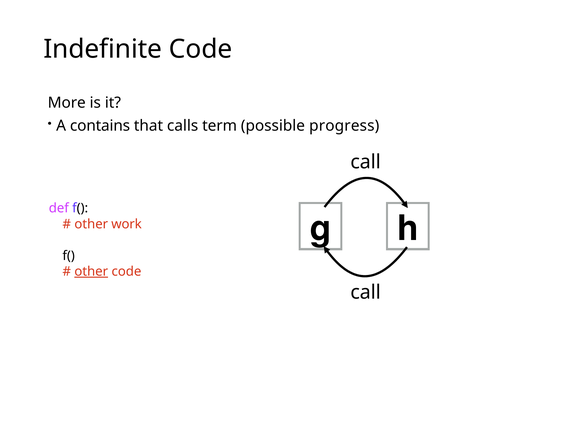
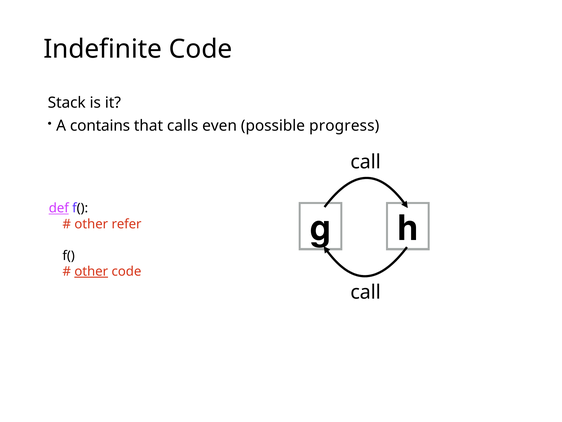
More: More -> Stack
term: term -> even
def underline: none -> present
work: work -> refer
